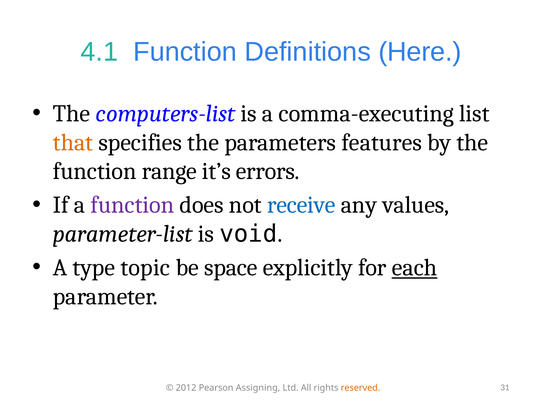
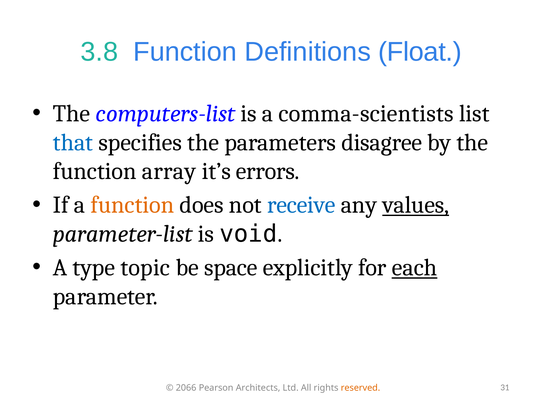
4.1: 4.1 -> 3.8
Here: Here -> Float
comma-executing: comma-executing -> comma-scientists
that colour: orange -> blue
features: features -> disagree
range: range -> array
function at (132, 205) colour: purple -> orange
values underline: none -> present
2012: 2012 -> 2066
Assigning: Assigning -> Architects
